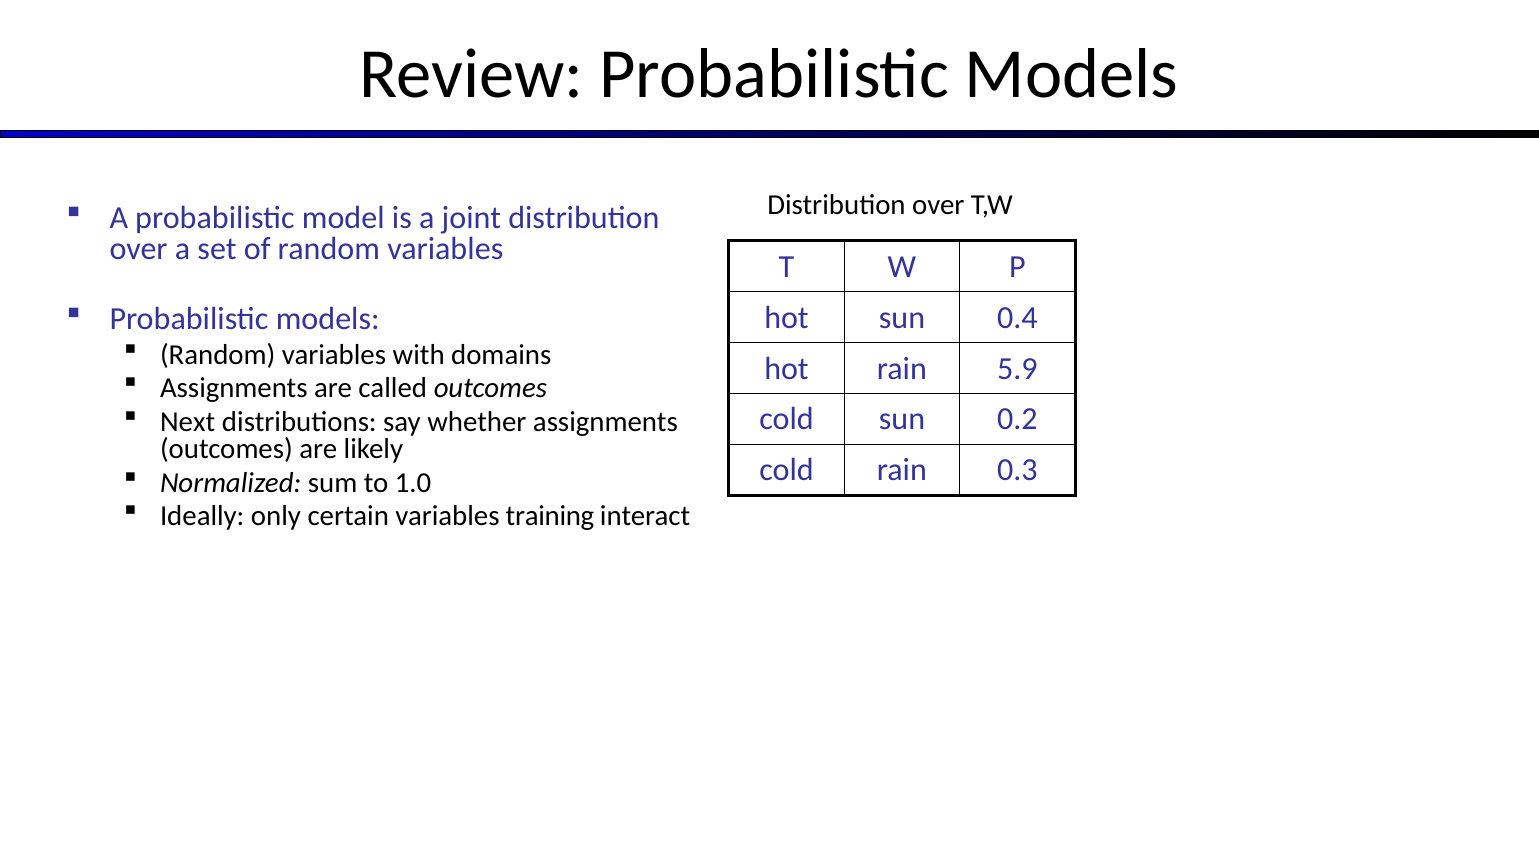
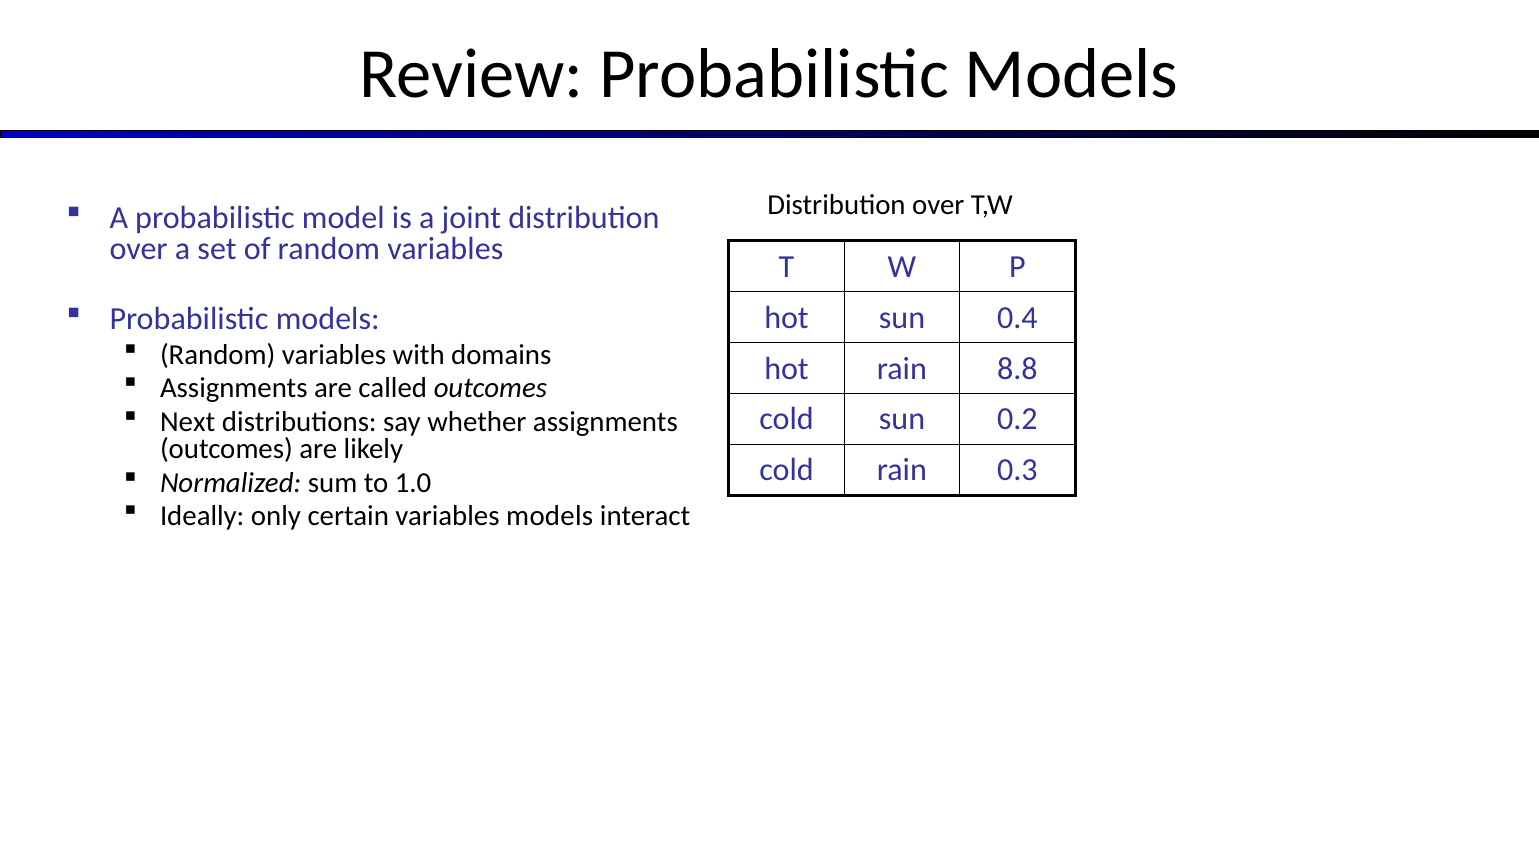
5.9: 5.9 -> 8.8
variables training: training -> models
